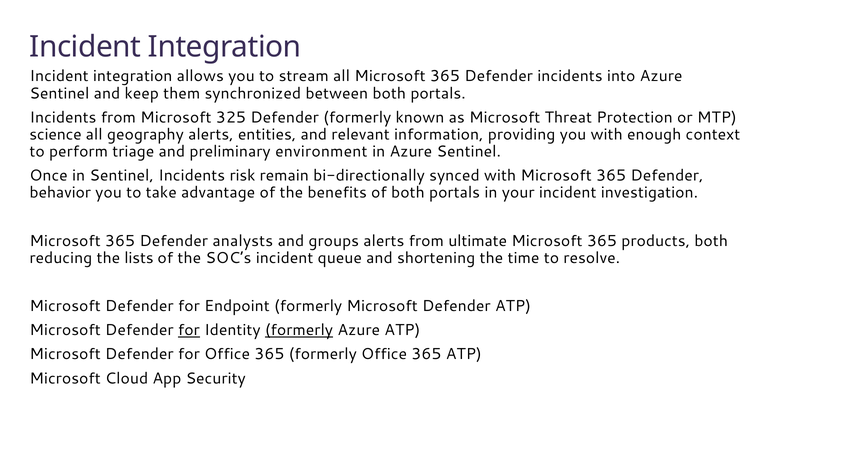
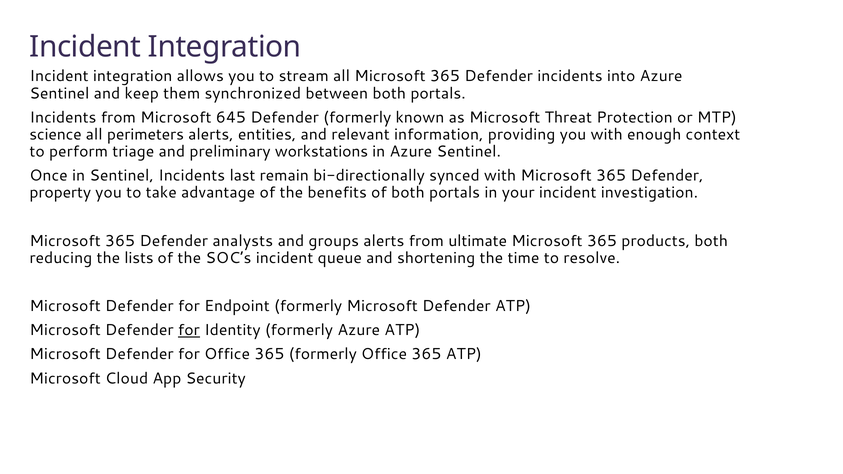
325: 325 -> 645
geography: geography -> perimeters
environment: environment -> workstations
risk: risk -> last
behavior: behavior -> property
formerly at (299, 330) underline: present -> none
